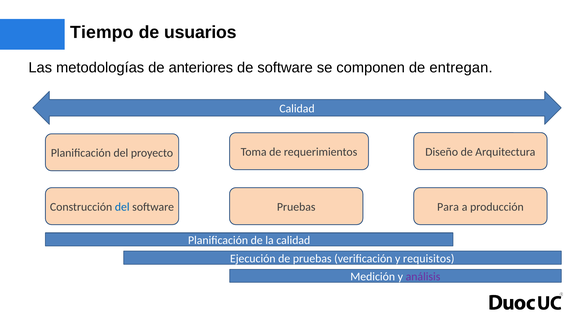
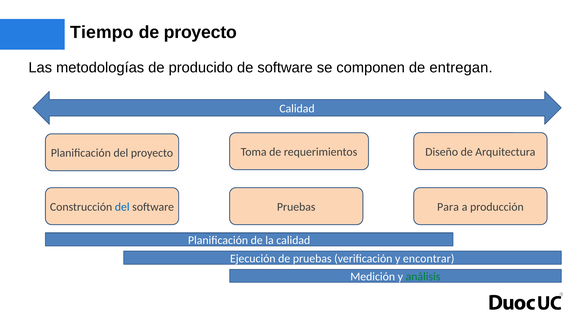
de usuarios: usuarios -> proyecto
anteriores: anteriores -> producido
requisitos: requisitos -> encontrar
análisis colour: purple -> green
